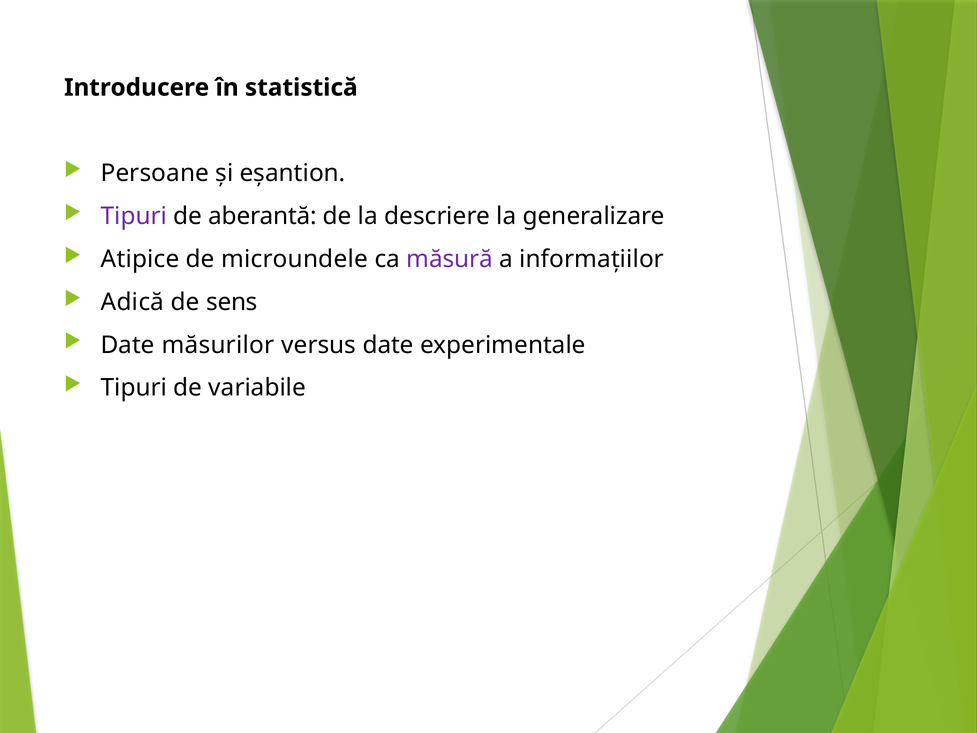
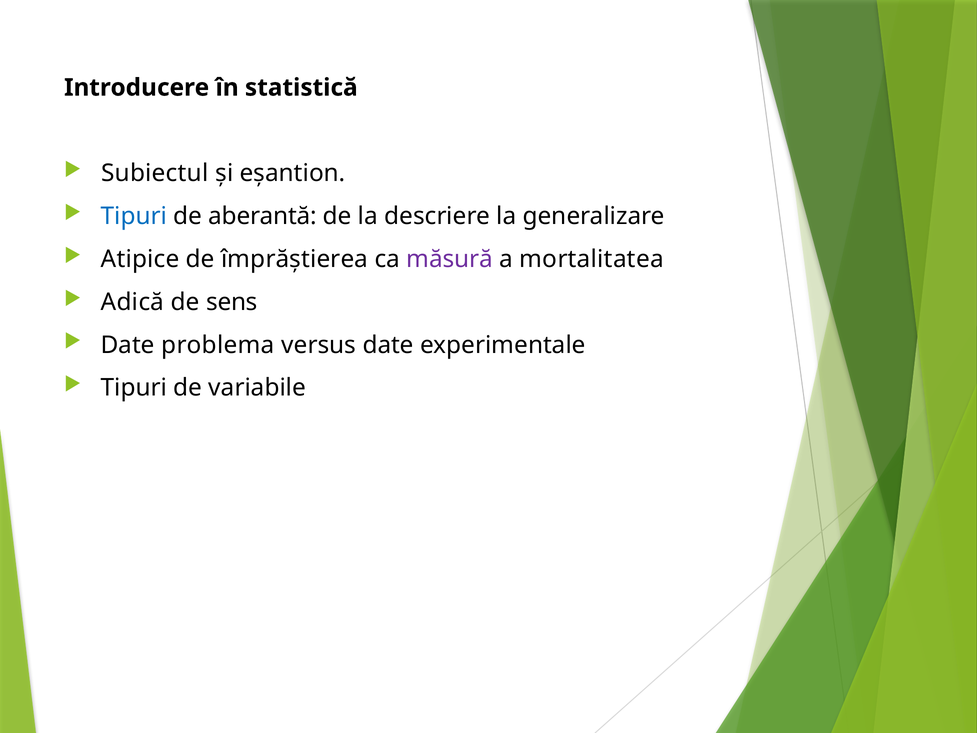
Persoane: Persoane -> Subiectul
Tipuri at (134, 216) colour: purple -> blue
microundele: microundele -> împrăștierea
informațiilor: informațiilor -> mortalitatea
măsurilor: măsurilor -> problema
